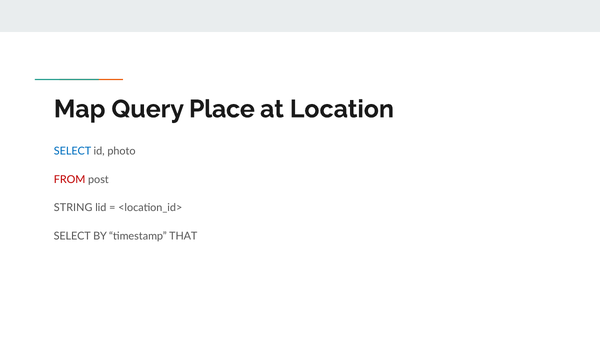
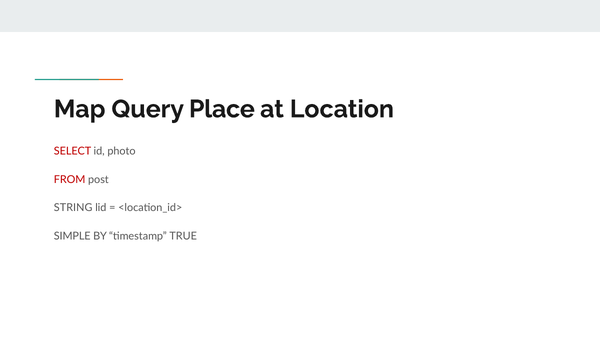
SELECT at (73, 152) colour: blue -> red
SELECT at (72, 236): SELECT -> SIMPLE
THAT: THAT -> TRUE
